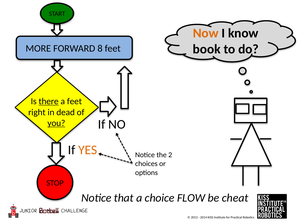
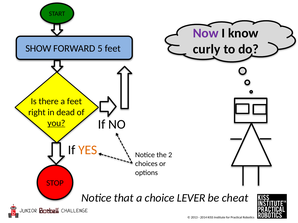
Now colour: orange -> purple
book: book -> curly
MORE: MORE -> SHOW
8: 8 -> 5
there underline: present -> none
FLOW: FLOW -> LEVER
